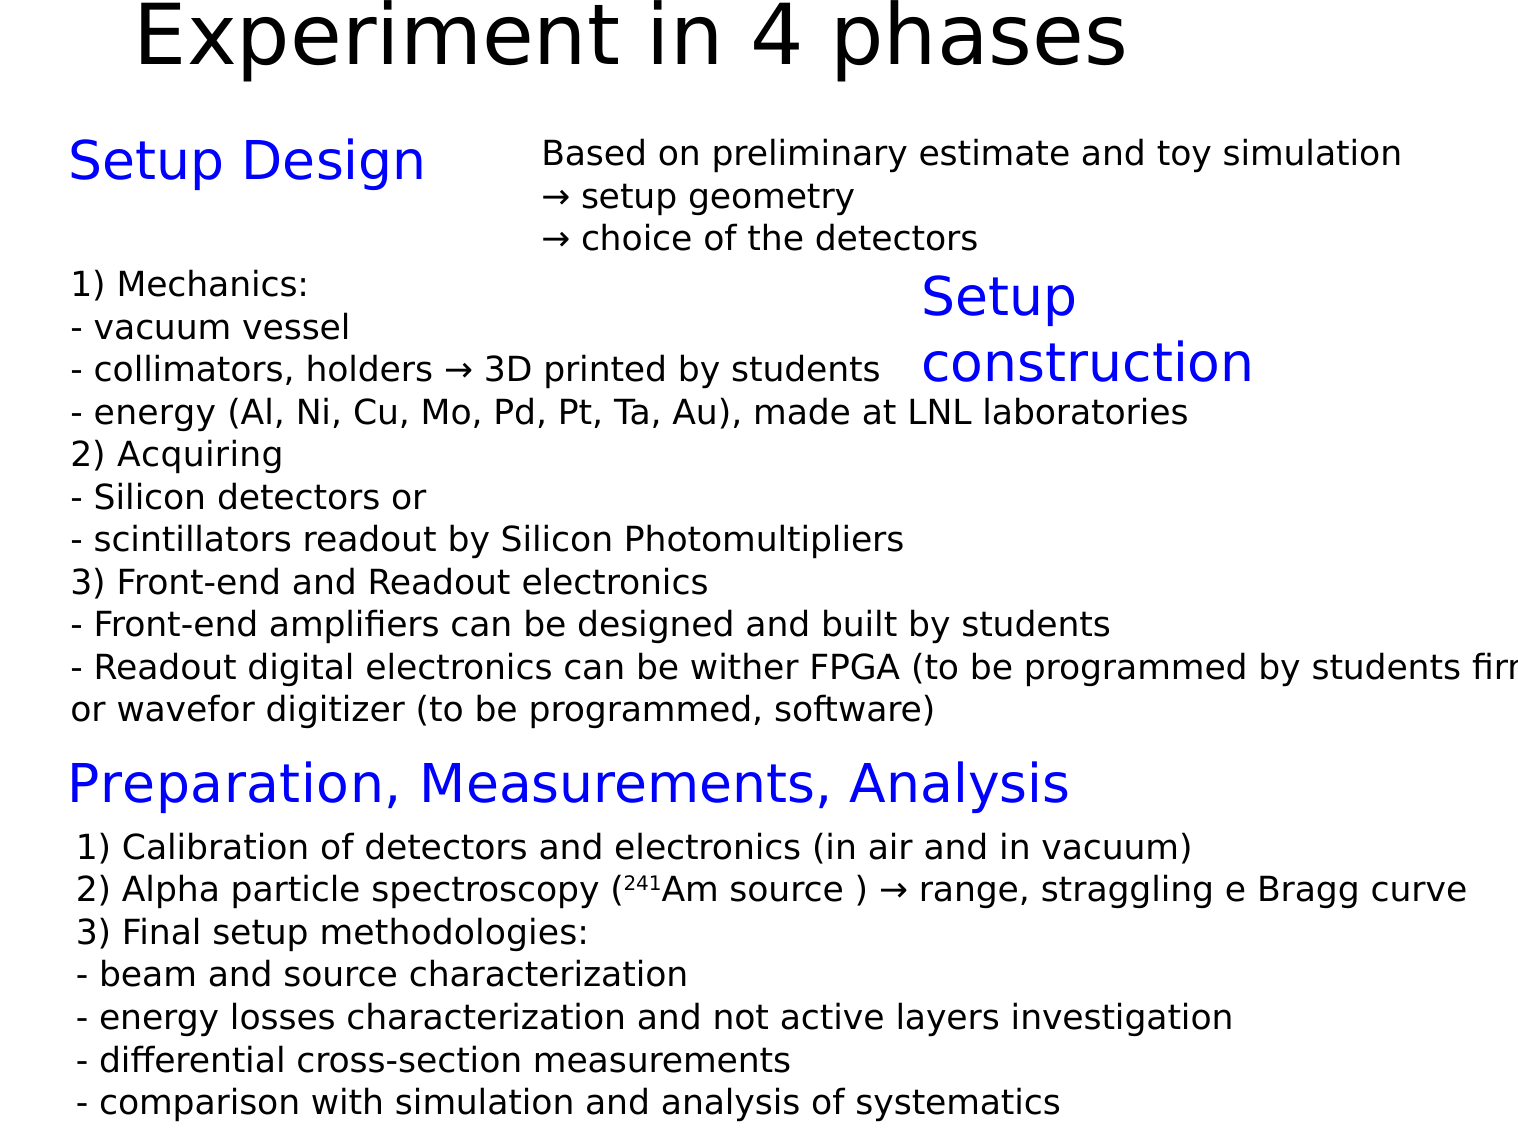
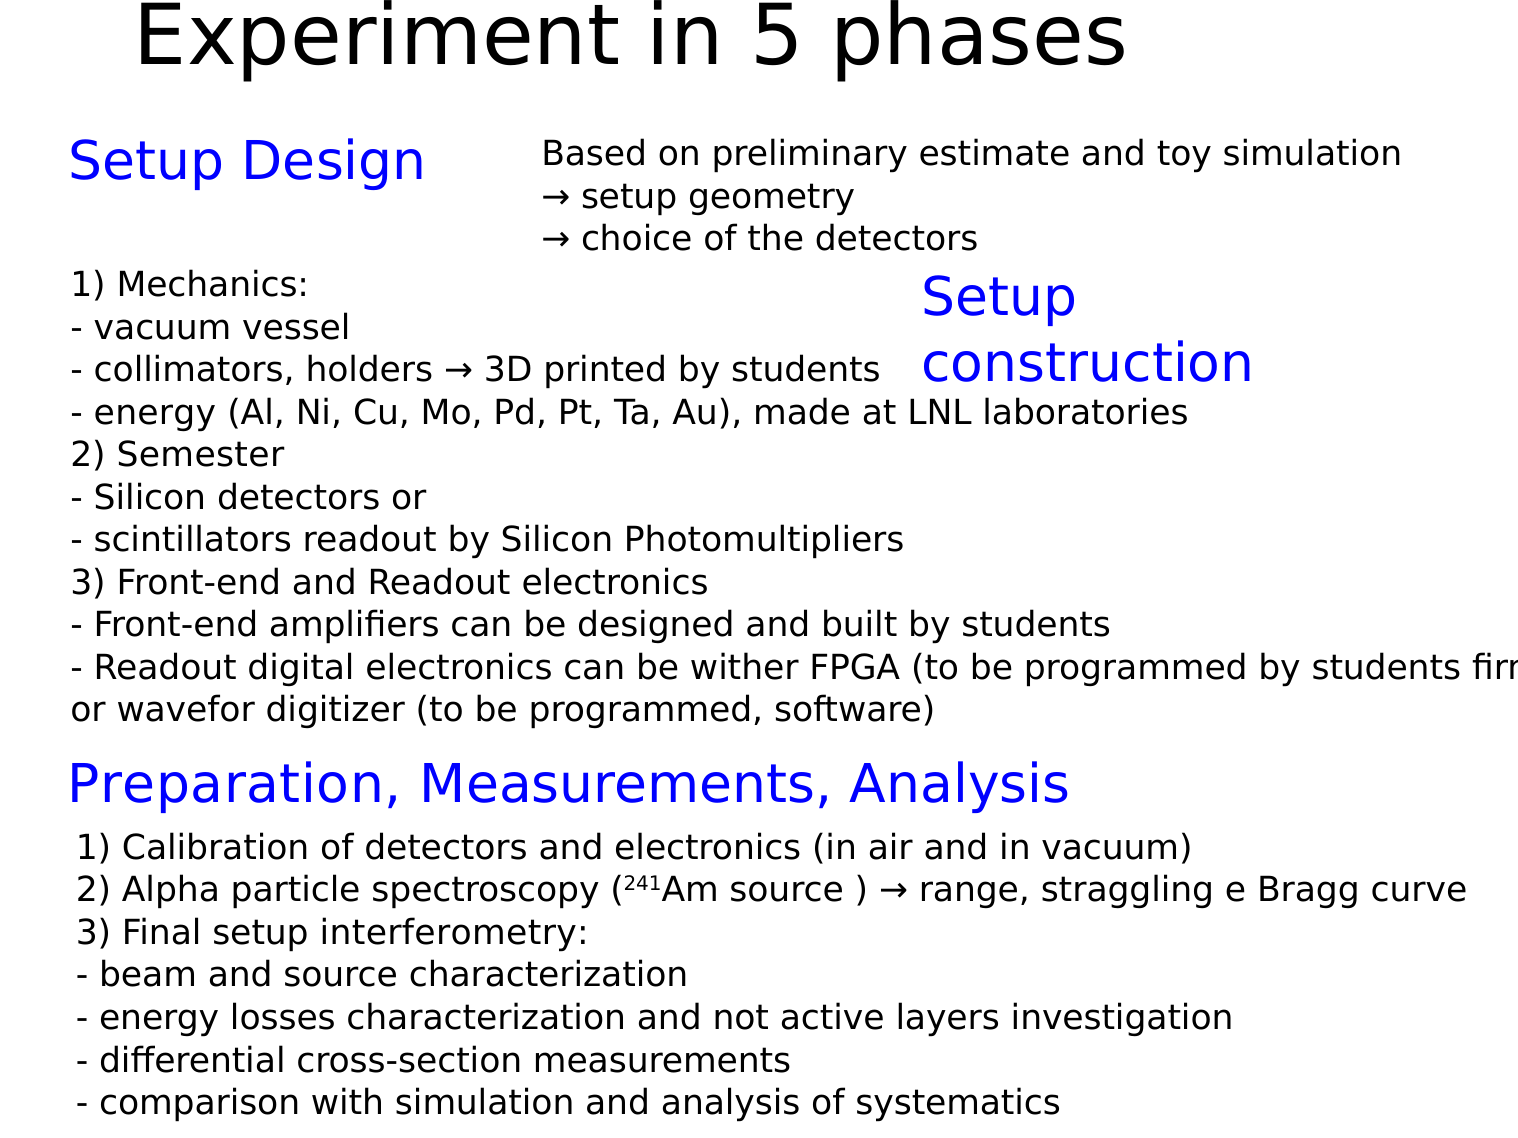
4: 4 -> 5
Acquiring: Acquiring -> Semester
methodologies: methodologies -> interferometry
